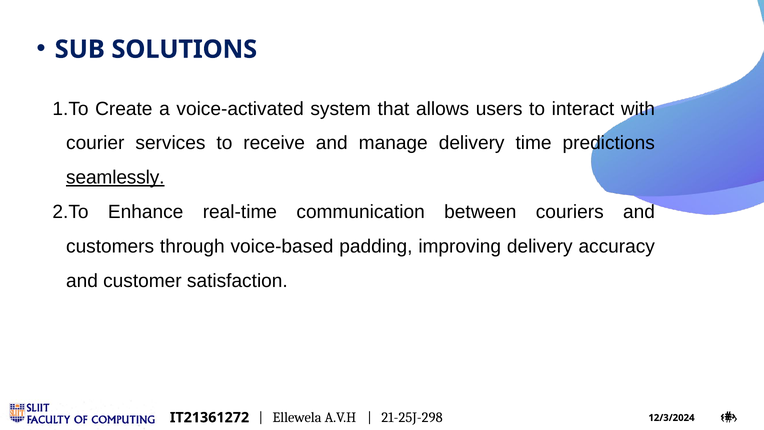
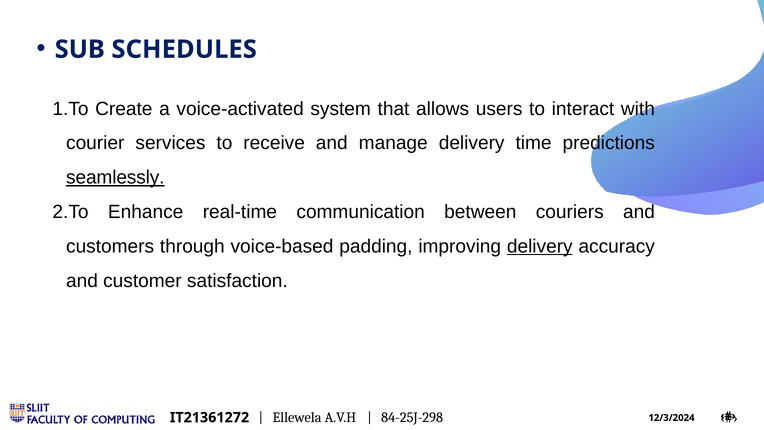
SOLUTIONS: SOLUTIONS -> SCHEDULES
delivery at (540, 246) underline: none -> present
21-25J-298: 21-25J-298 -> 84-25J-298
